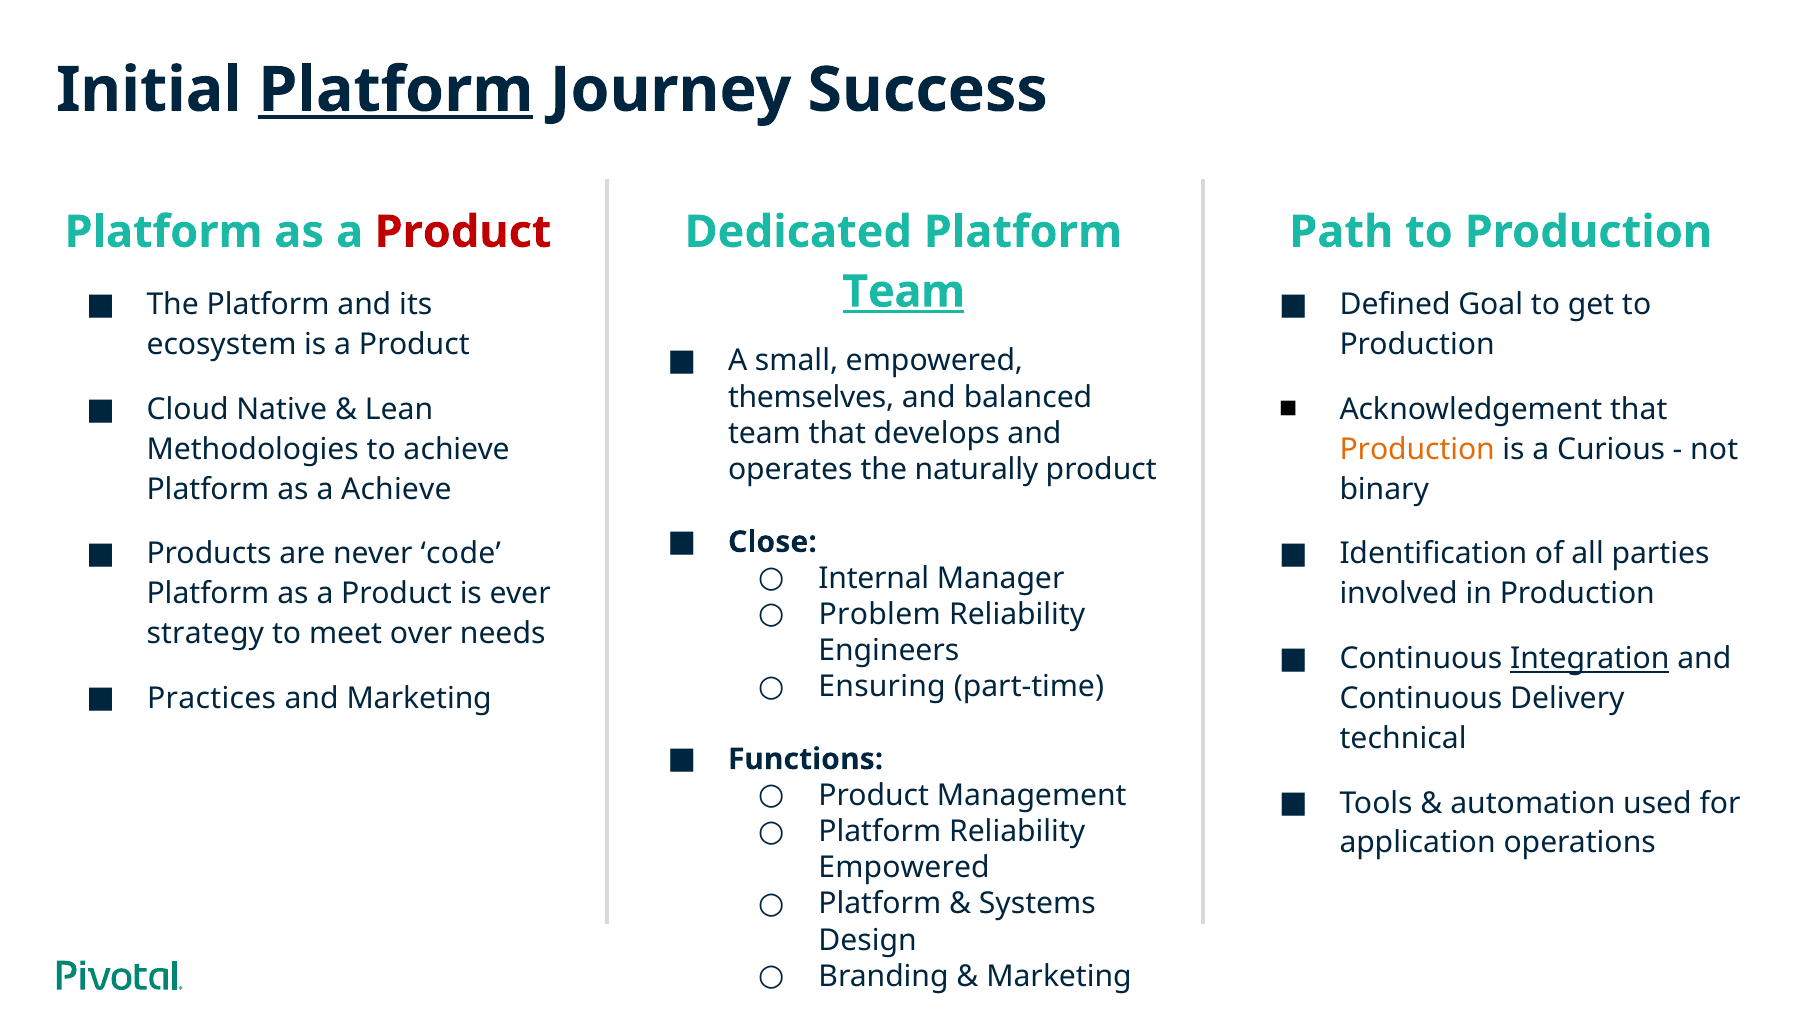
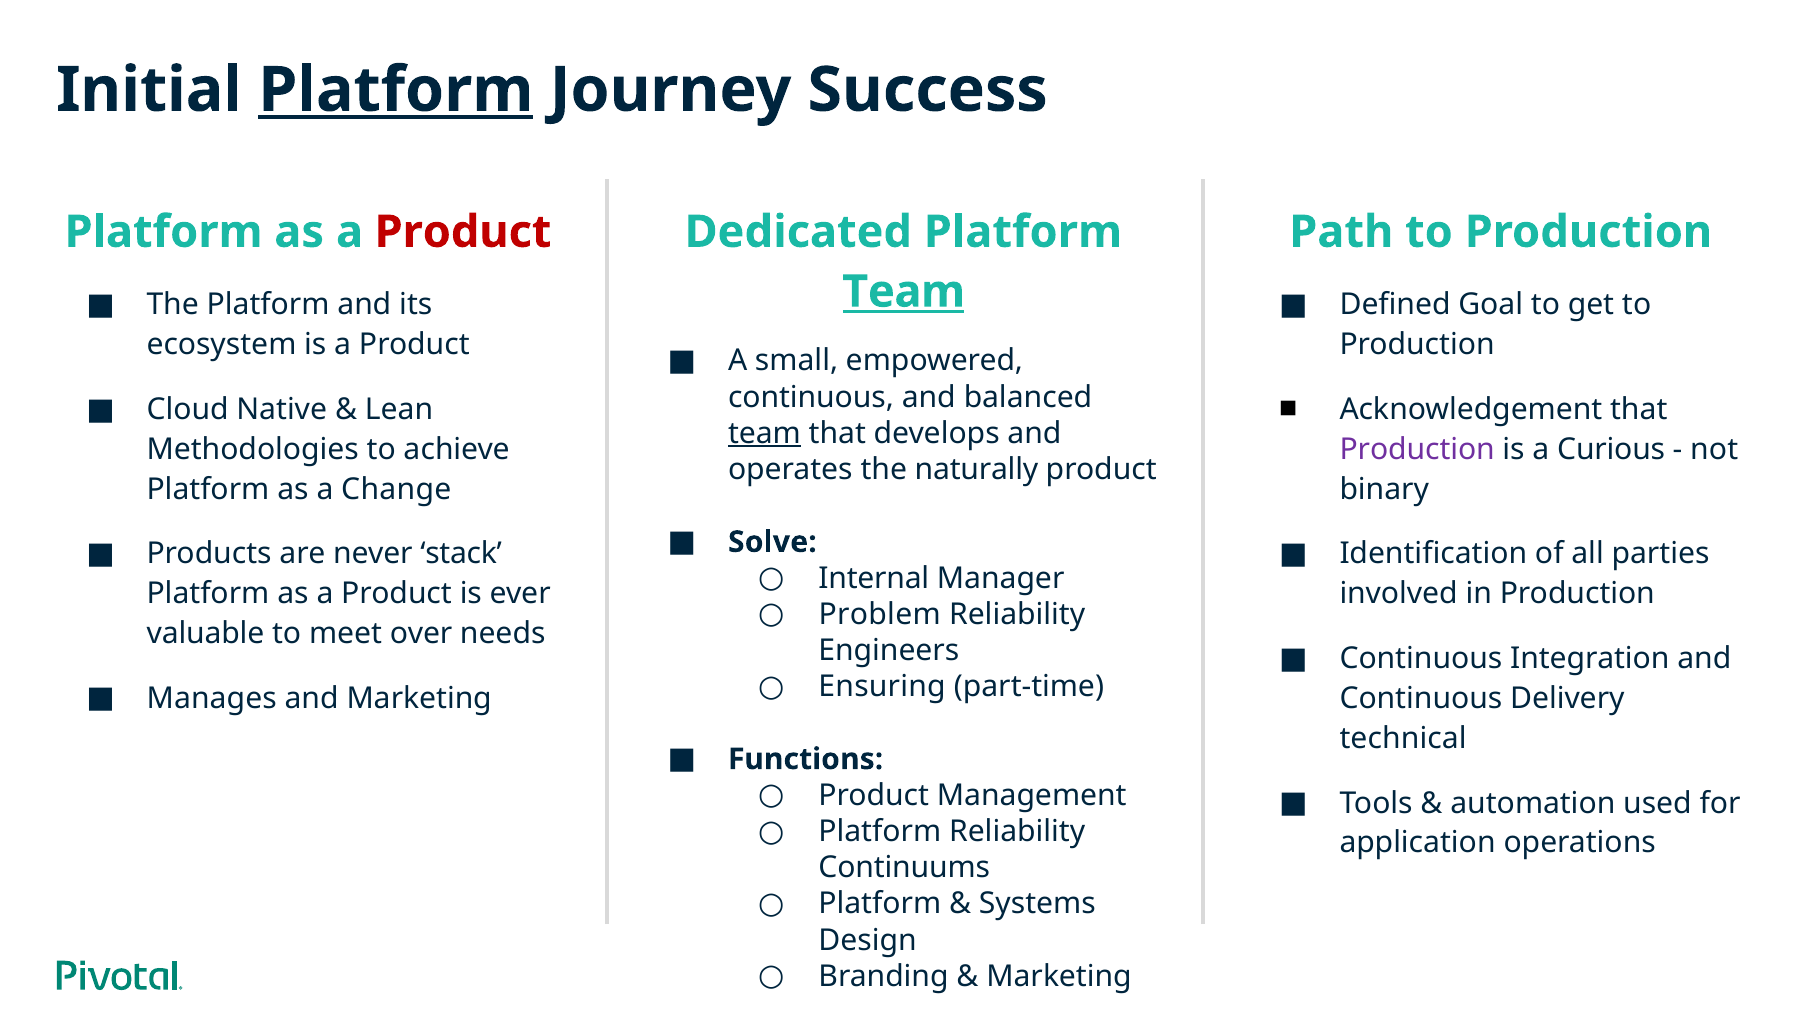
themselves at (811, 397): themselves -> continuous
team at (764, 433) underline: none -> present
Production at (1417, 449) colour: orange -> purple
a Achieve: Achieve -> Change
Close: Close -> Solve
code: code -> stack
strategy: strategy -> valuable
Integration underline: present -> none
Practices: Practices -> Manages
Empowered at (904, 867): Empowered -> Continuums
